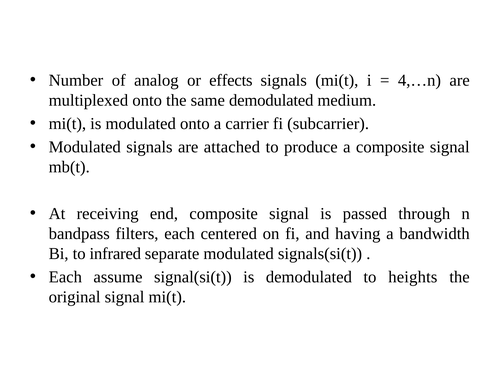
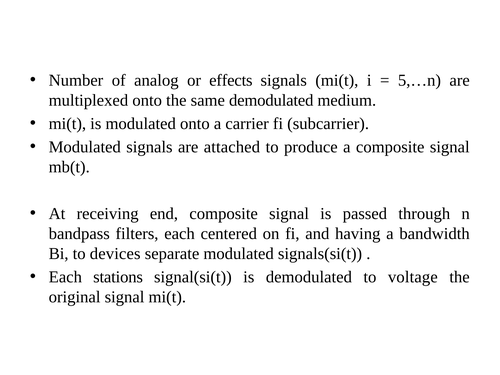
4,…n: 4,…n -> 5,…n
infrared: infrared -> devices
assume: assume -> stations
heights: heights -> voltage
